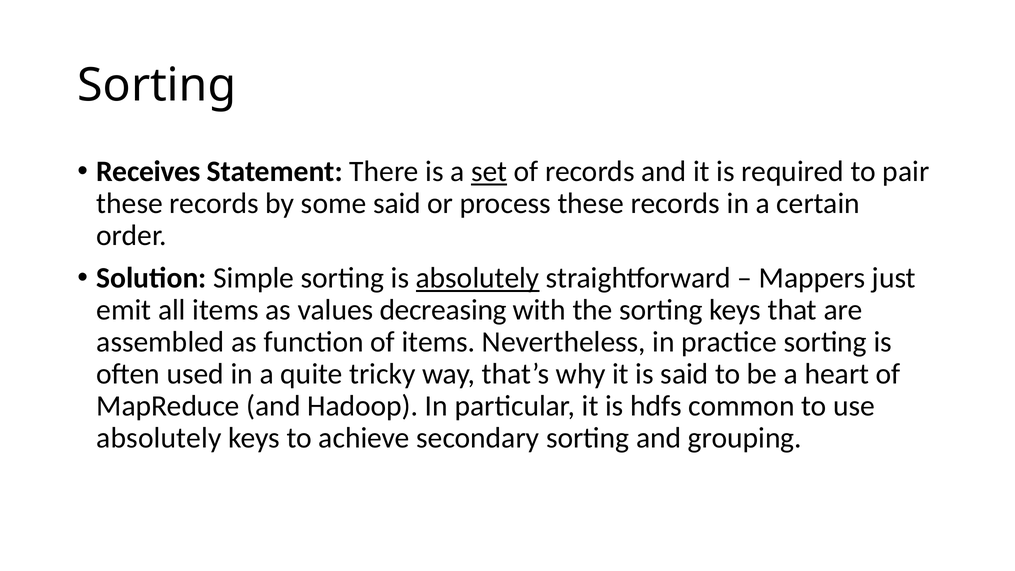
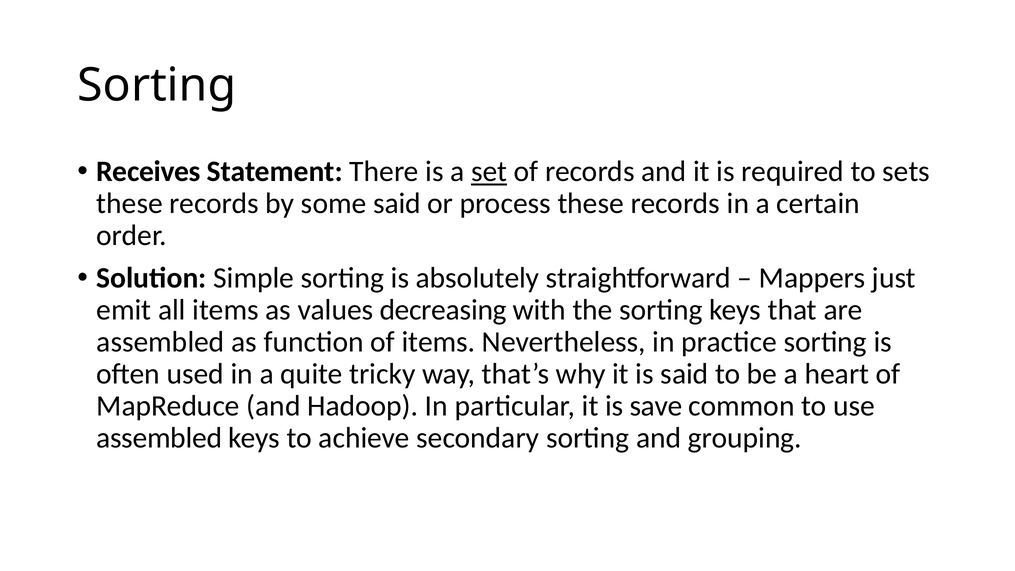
pair: pair -> sets
absolutely at (478, 278) underline: present -> none
hdfs: hdfs -> save
absolutely at (159, 438): absolutely -> assembled
